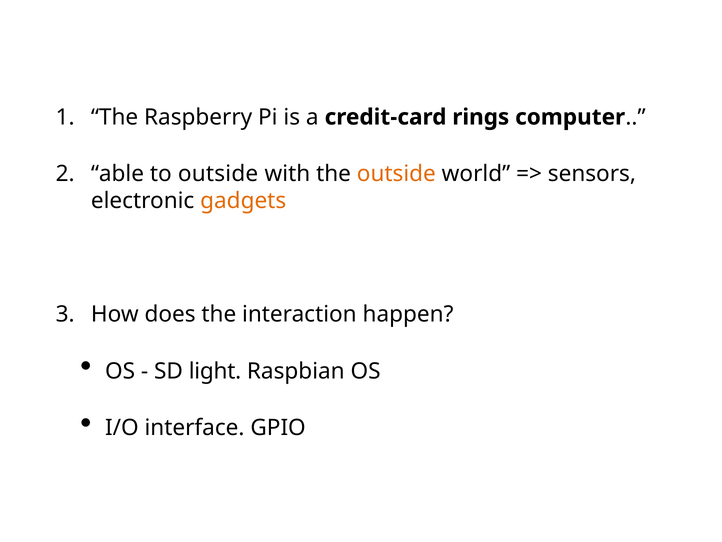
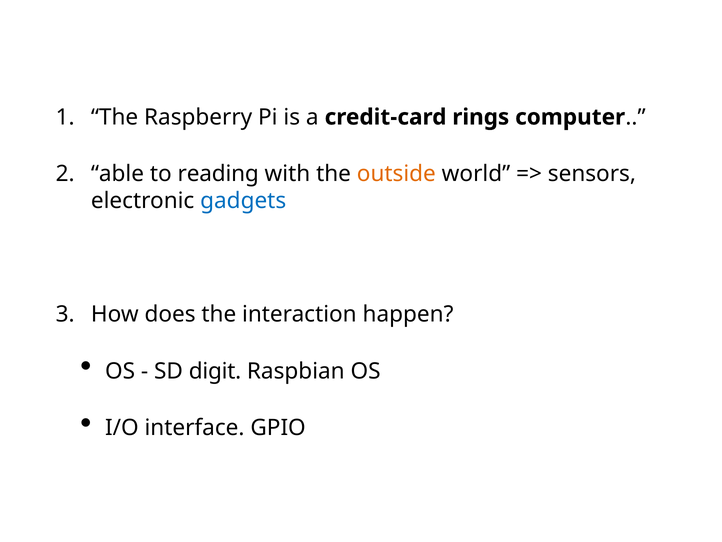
to outside: outside -> reading
gadgets colour: orange -> blue
light: light -> digit
